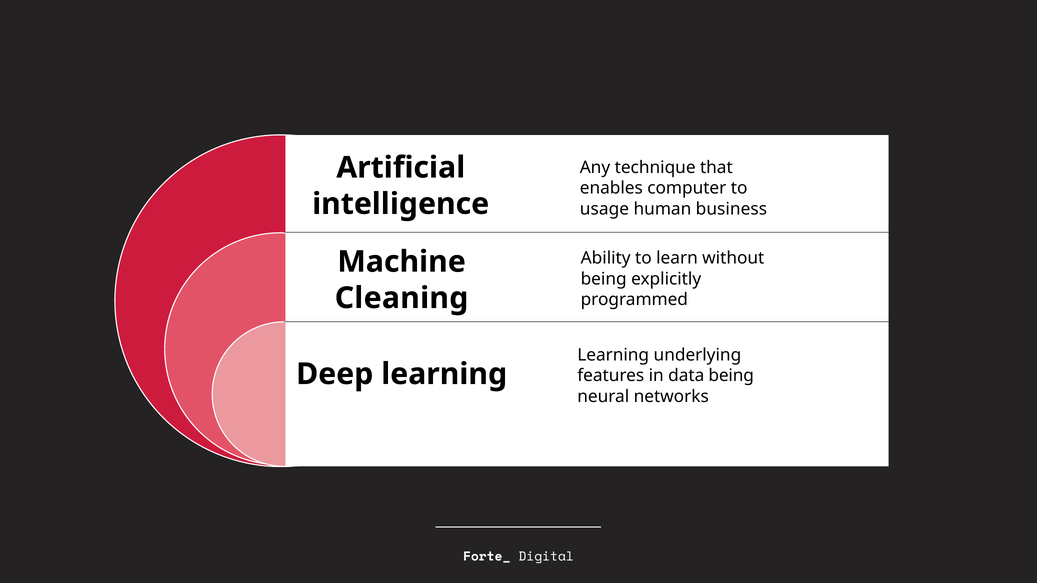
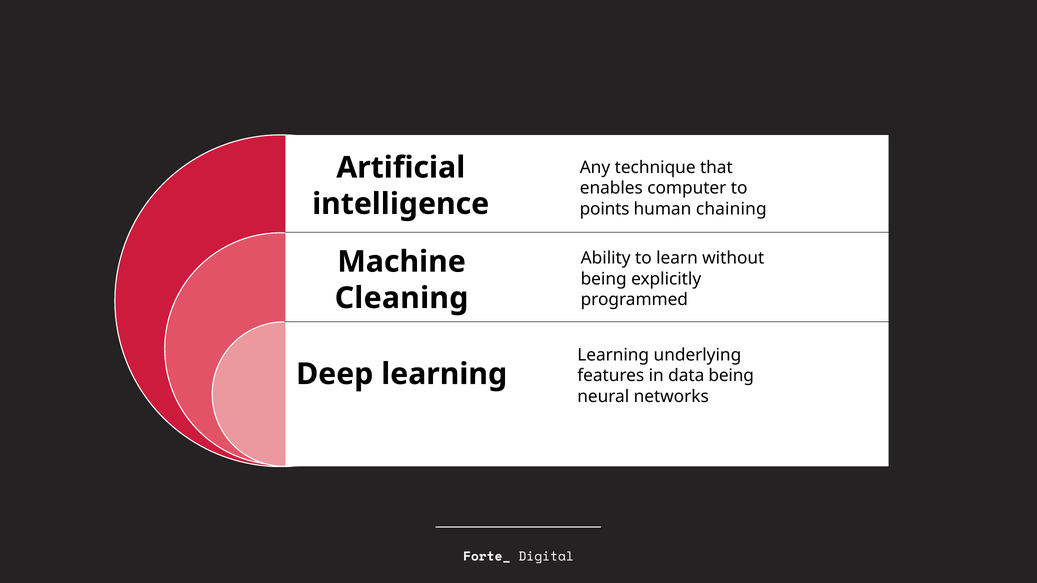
usage: usage -> points
business: business -> chaining
